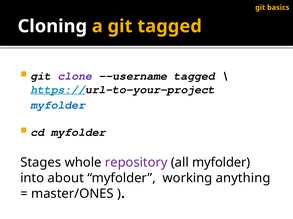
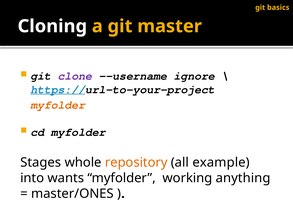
git tagged: tagged -> master
--username tagged: tagged -> ignore
myfolder at (58, 105) colour: blue -> orange
repository colour: purple -> orange
all myfolder: myfolder -> example
about: about -> wants
